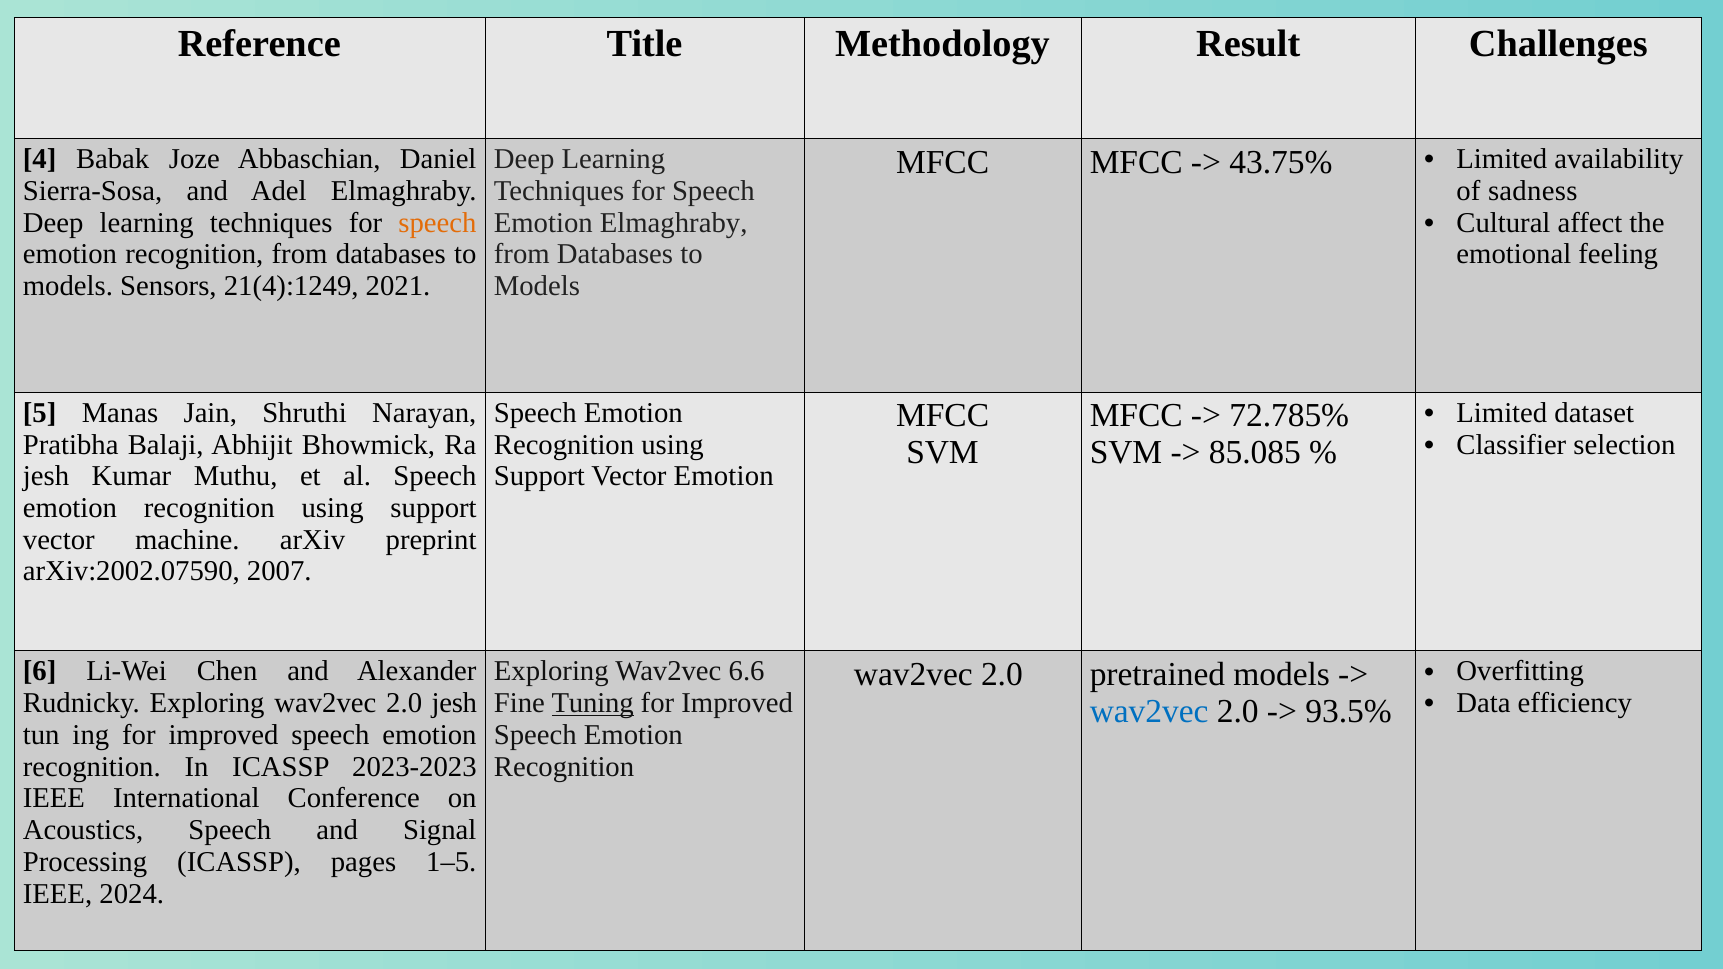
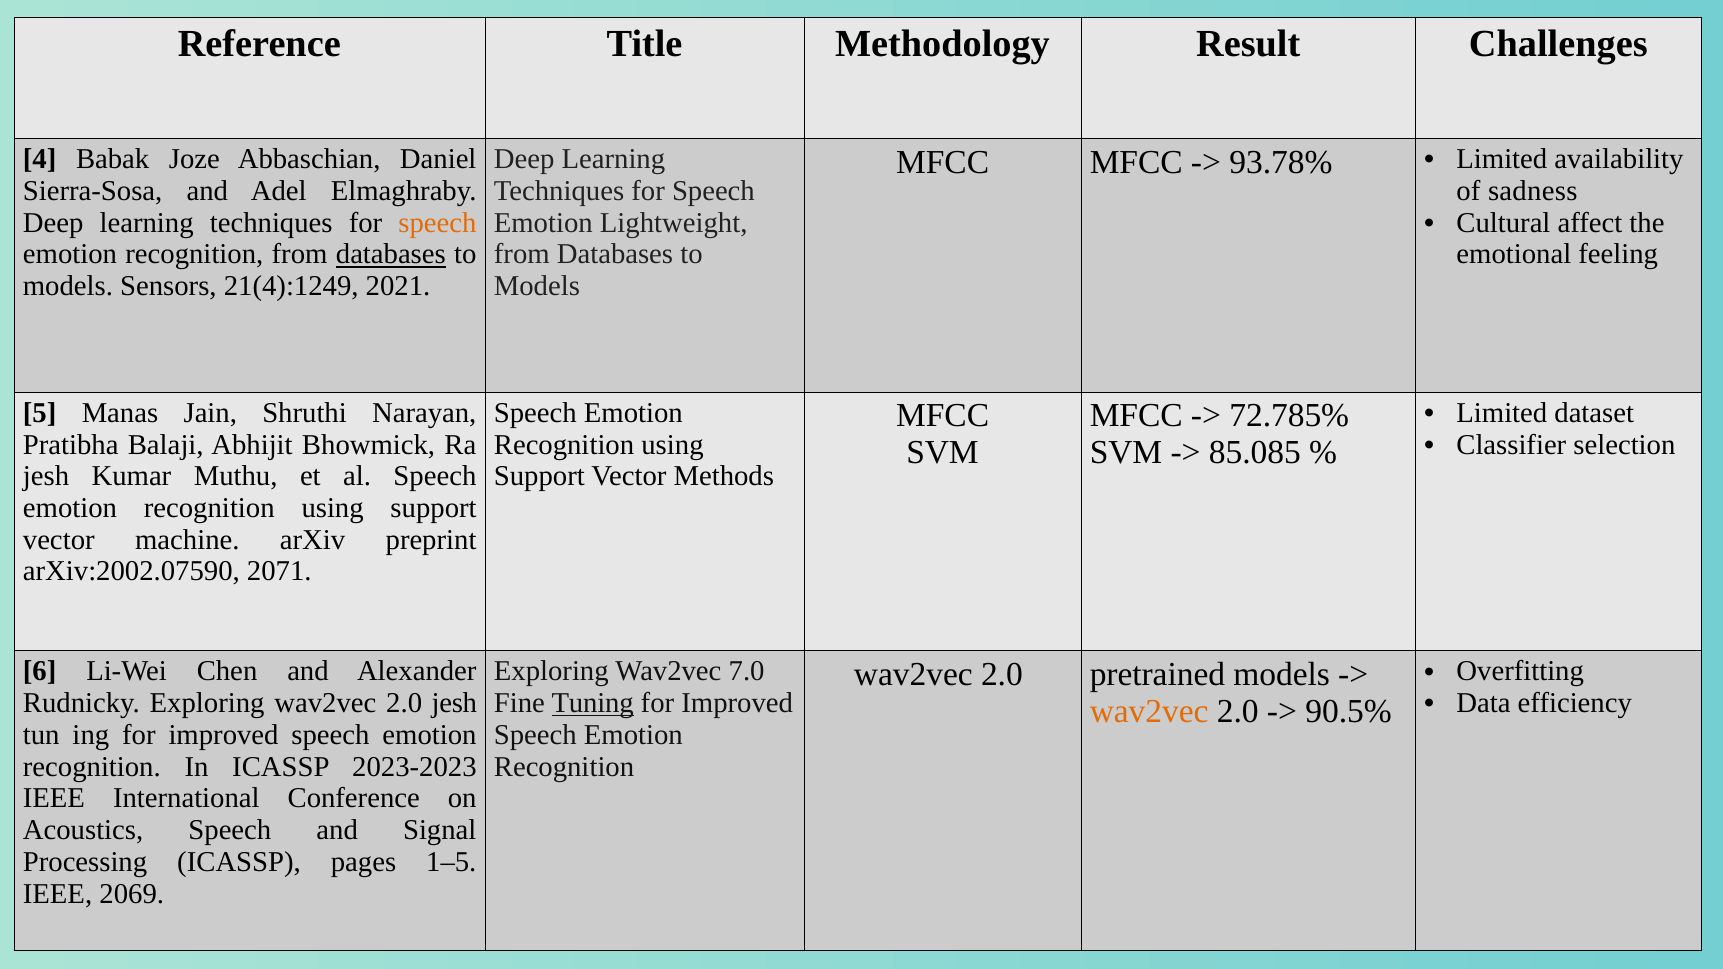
43.75%: 43.75% -> 93.78%
Emotion Elmaghraby: Elmaghraby -> Lightweight
databases at (391, 255) underline: none -> present
Vector Emotion: Emotion -> Methods
2007: 2007 -> 2071
6.6: 6.6 -> 7.0
wav2vec at (1149, 711) colour: blue -> orange
93.5%: 93.5% -> 90.5%
2024: 2024 -> 2069
